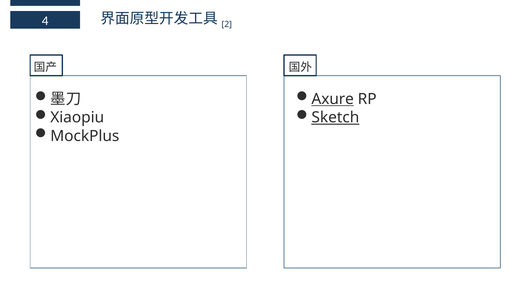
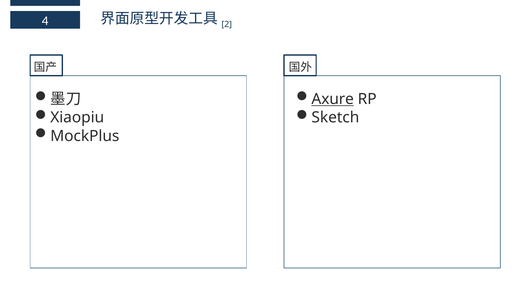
Sketch underline: present -> none
